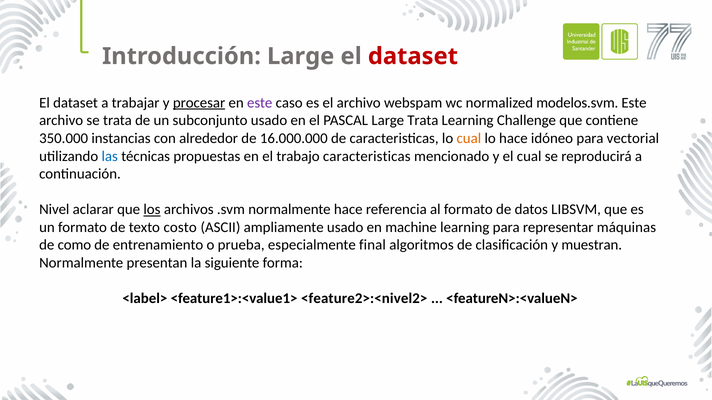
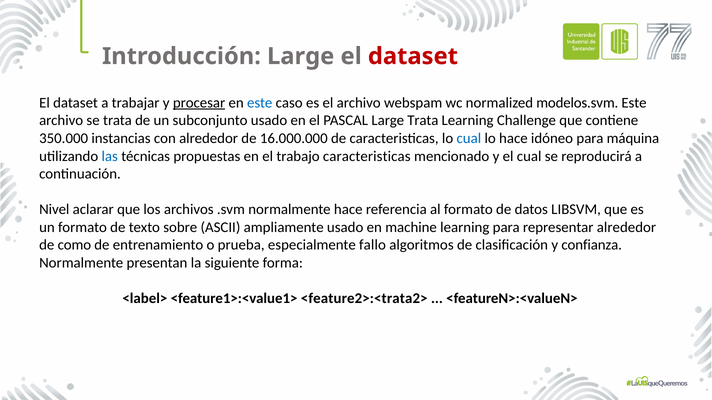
este at (260, 103) colour: purple -> blue
cual at (469, 139) colour: orange -> blue
vectorial: vectorial -> máquina
los underline: present -> none
costo: costo -> sobre
representar máquinas: máquinas -> alrededor
final: final -> fallo
muestran: muestran -> confianza
<feature2>:<nivel2>: <feature2>:<nivel2> -> <feature2>:<trata2>
